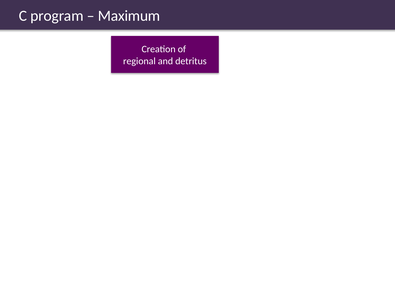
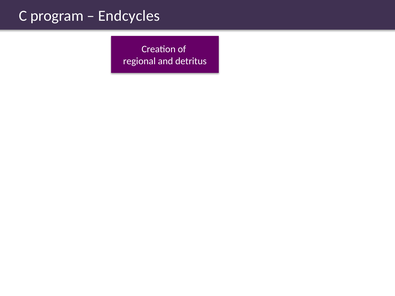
Maximum: Maximum -> Endcycles
